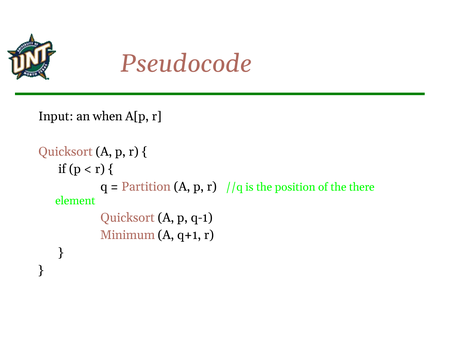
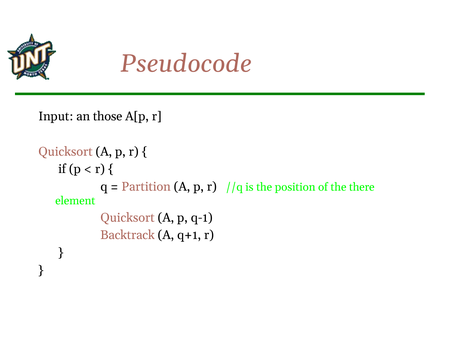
when: when -> those
Minimum: Minimum -> Backtrack
